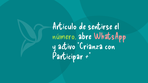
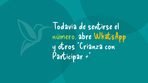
Artículo: Artículo -> Todavía
WhatsApp colour: pink -> yellow
activo: activo -> otros
